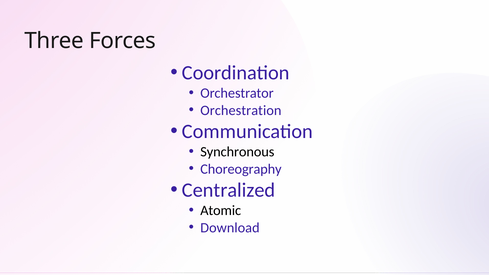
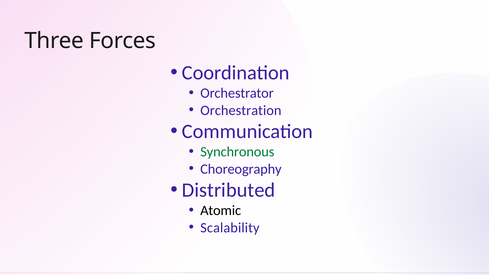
Synchronous colour: black -> green
Centralized: Centralized -> Distributed
Download: Download -> Scalability
